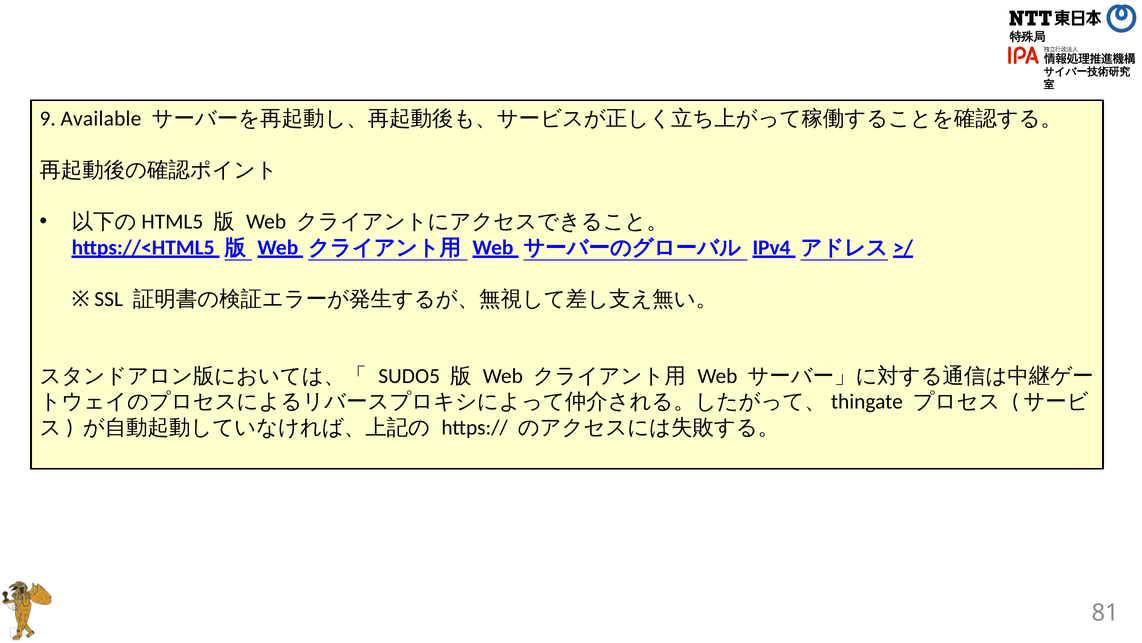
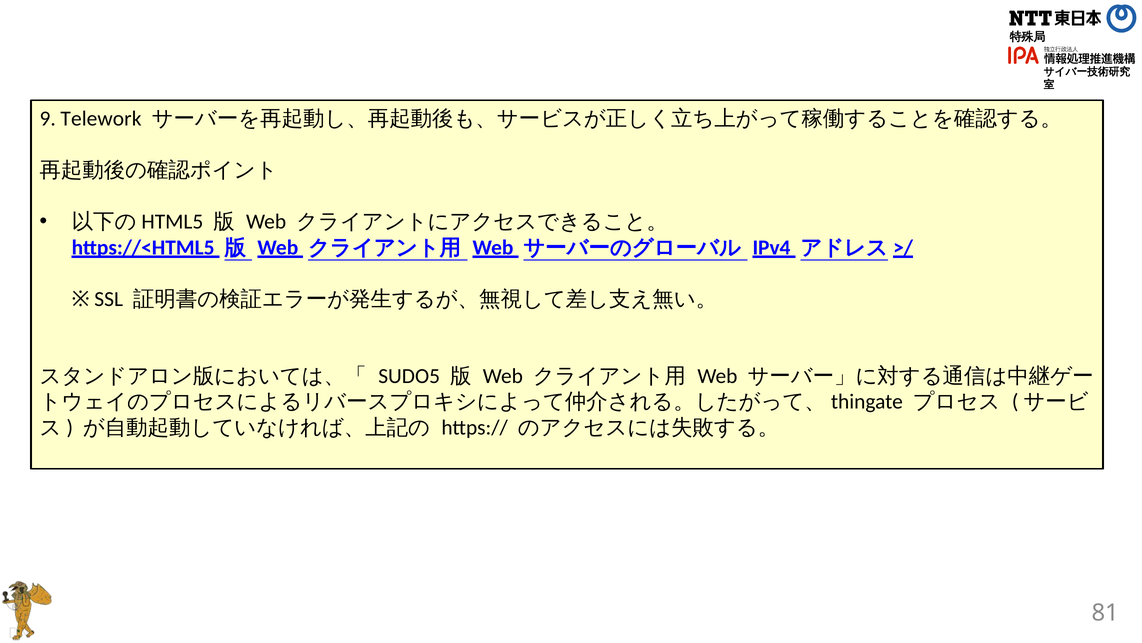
Available: Available -> Telework
